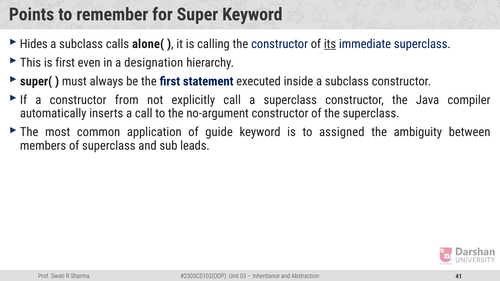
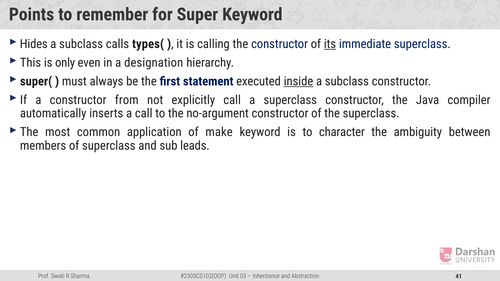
alone(: alone( -> types(
is first: first -> only
inside underline: none -> present
guide: guide -> make
assigned: assigned -> character
